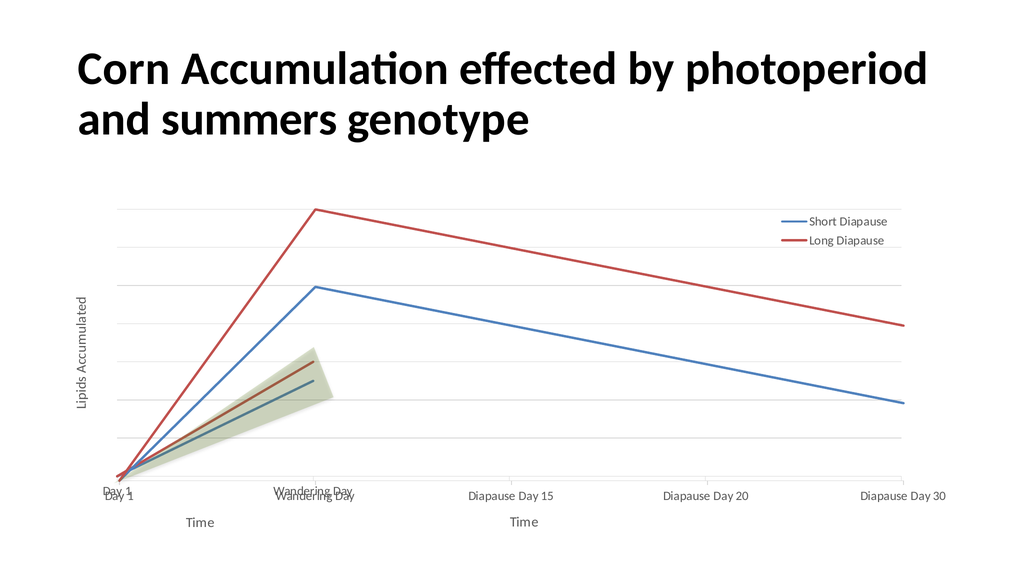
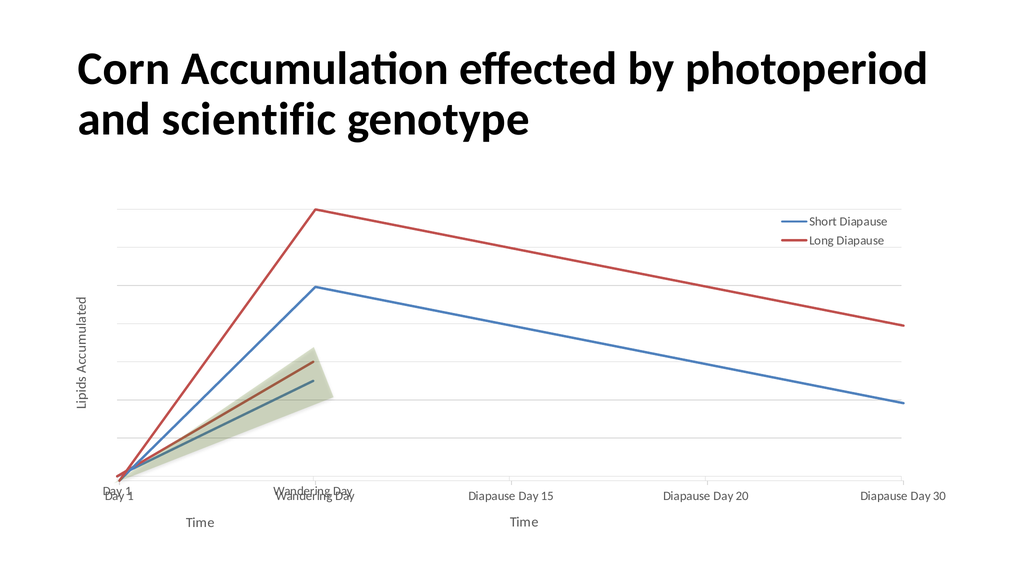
summers: summers -> scientific
